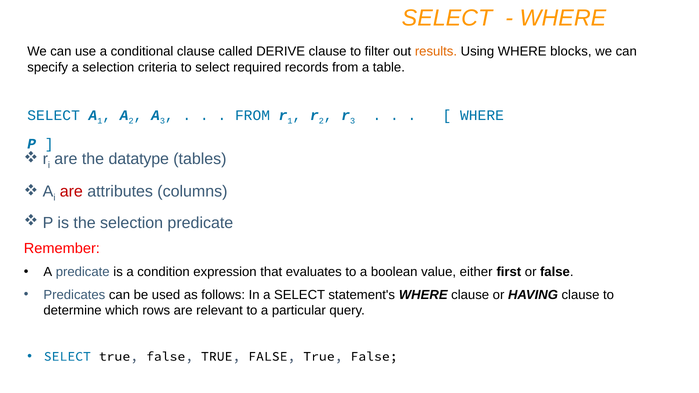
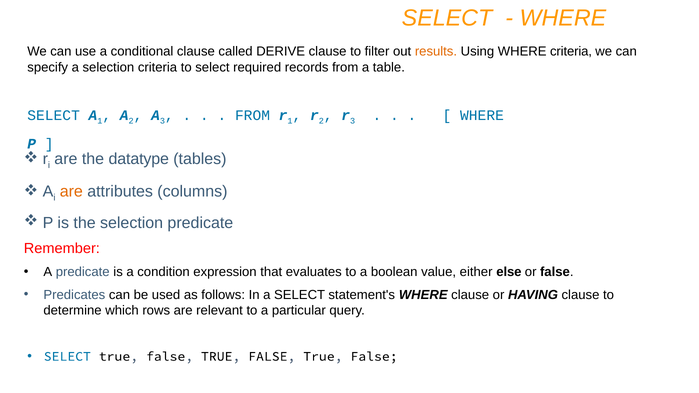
WHERE blocks: blocks -> criteria
are at (71, 192) colour: red -> orange
first: first -> else
